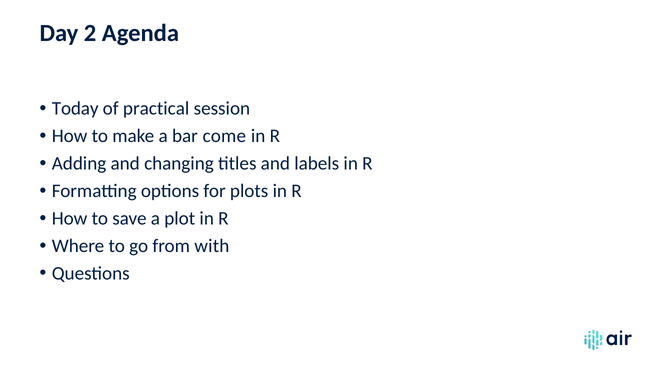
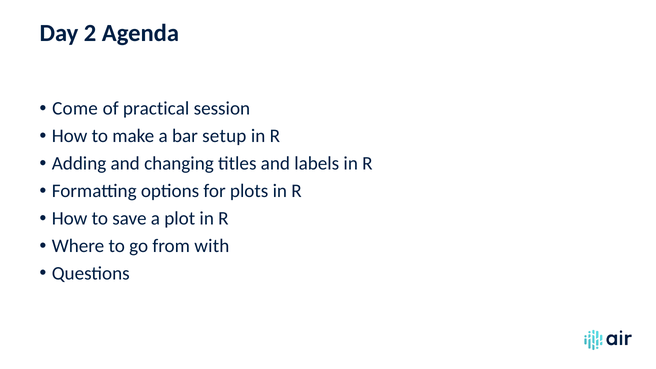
Today: Today -> Come
come: come -> setup
